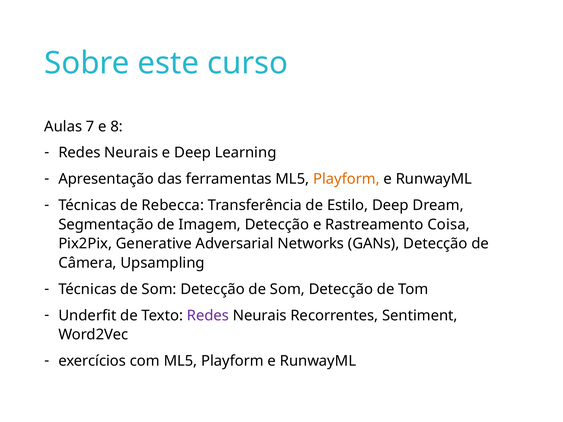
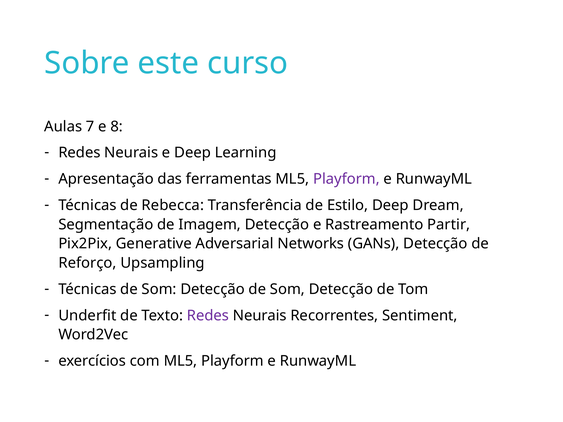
Playform at (346, 179) colour: orange -> purple
Coisa: Coisa -> Partir
Câmera: Câmera -> Reforço
